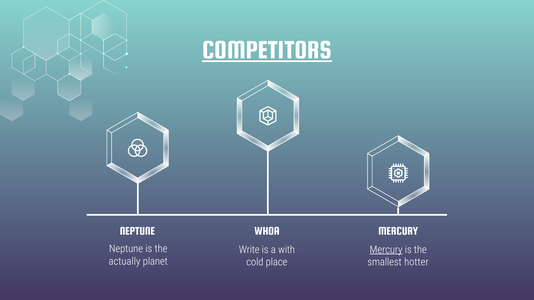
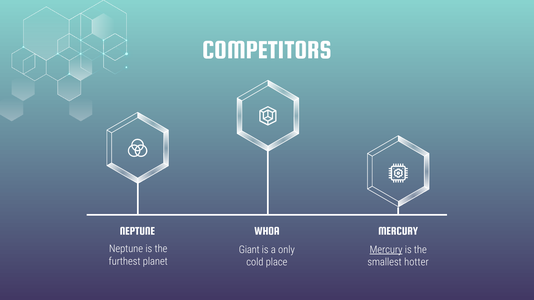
COMPETITORS underline: present -> none
Write: Write -> Giant
with: with -> only
actually: actually -> furthest
